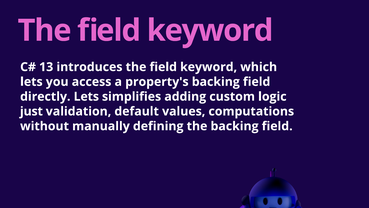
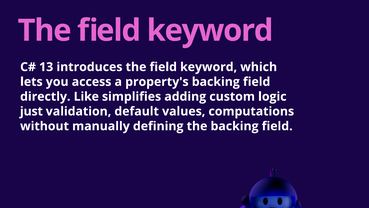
directly Lets: Lets -> Like
